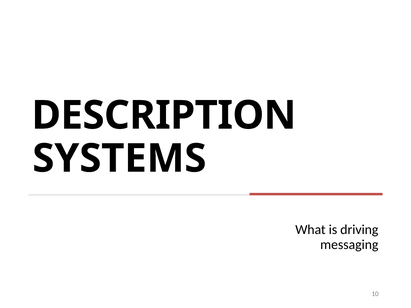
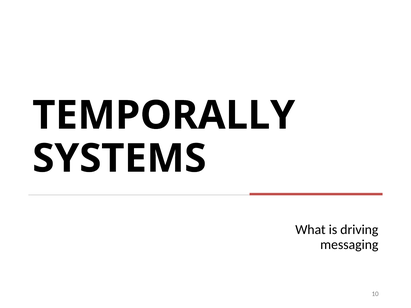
DESCRIPTION: DESCRIPTION -> TEMPORALLY
